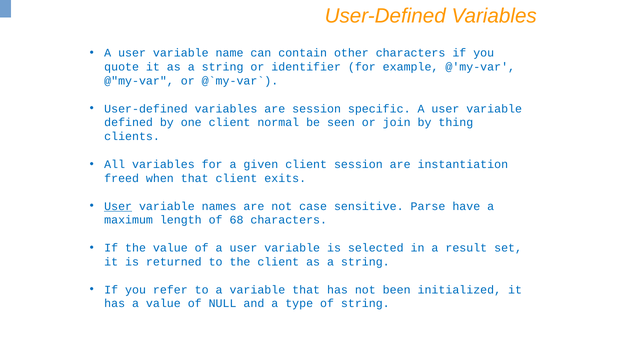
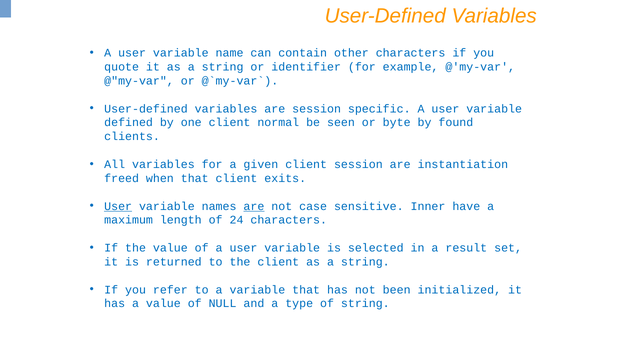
join: join -> byte
thing: thing -> found
are at (254, 206) underline: none -> present
Parse: Parse -> Inner
68: 68 -> 24
